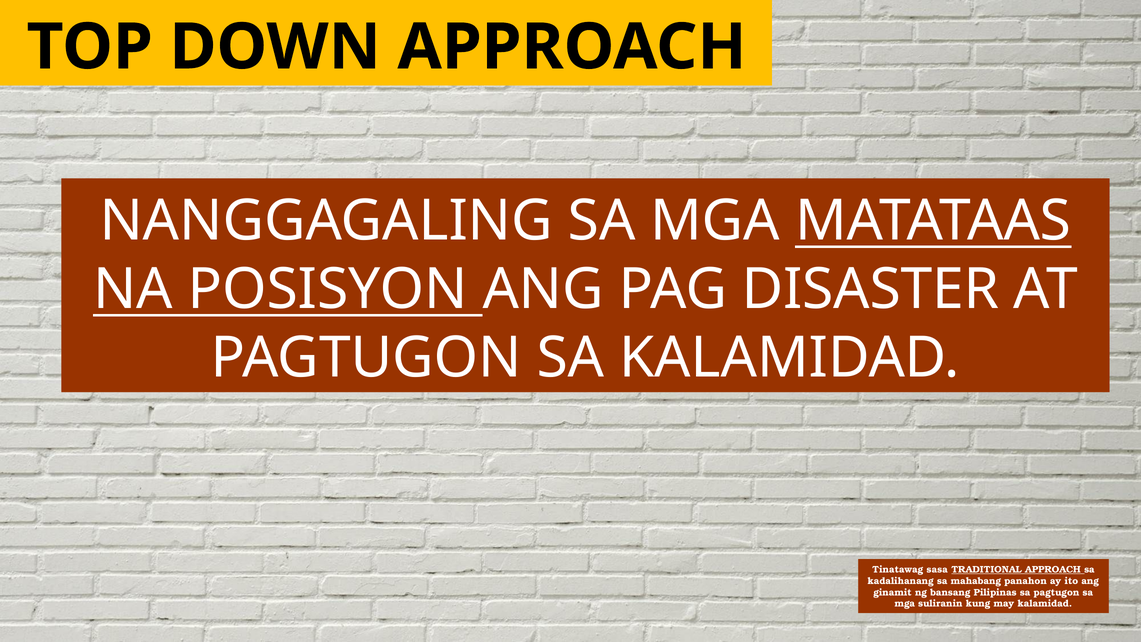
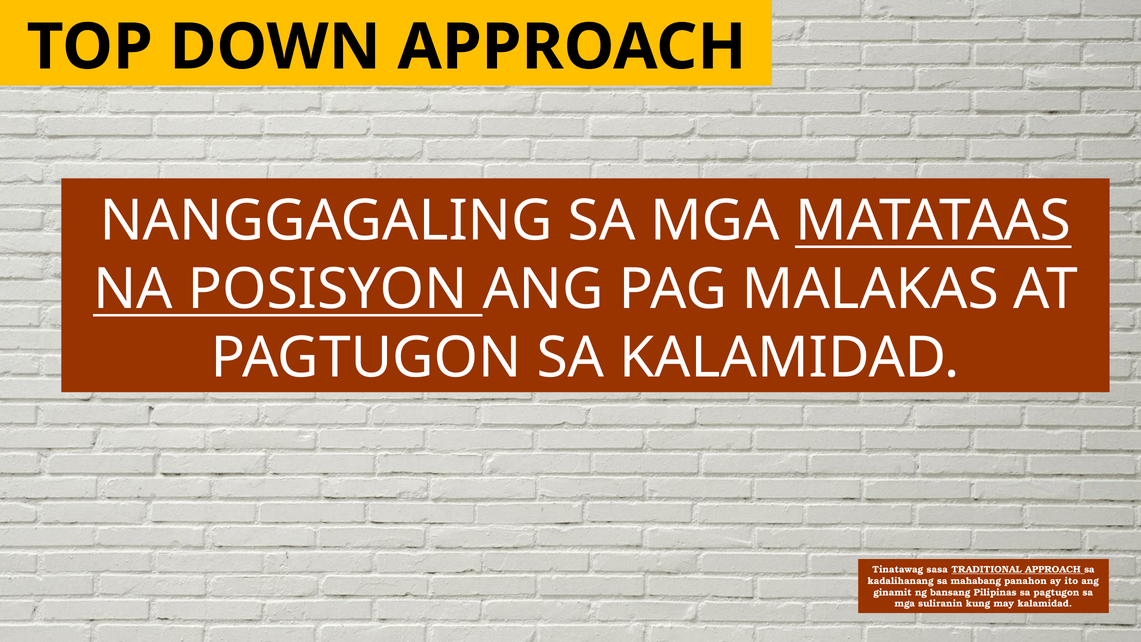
DISASTER: DISASTER -> MALAKAS
